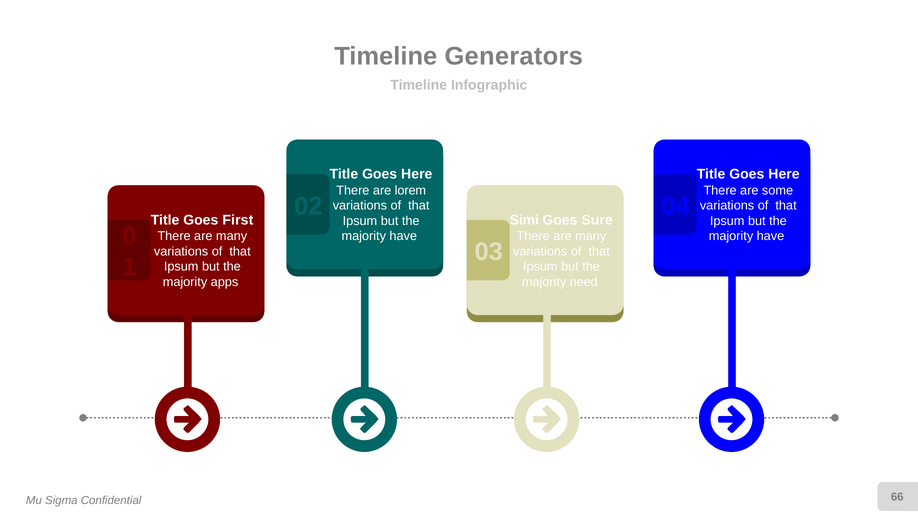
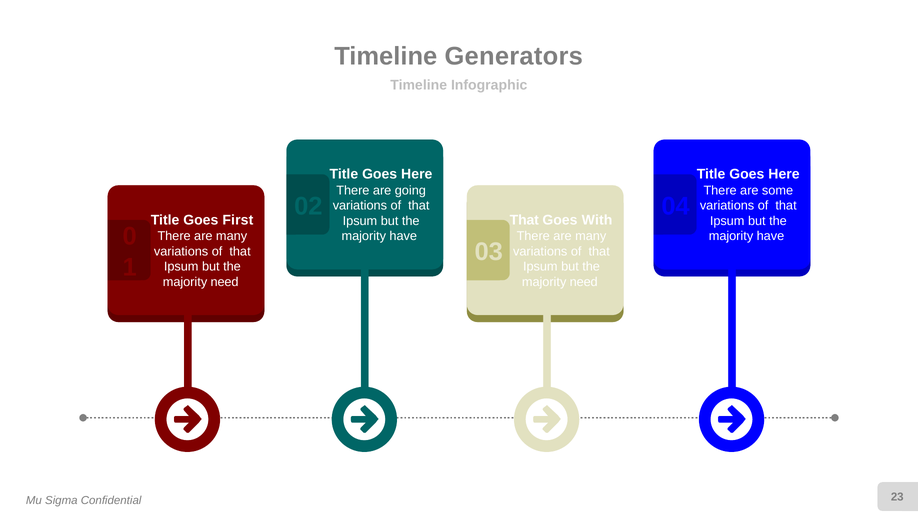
lorem: lorem -> going
Simi at (524, 220): Simi -> That
Sure: Sure -> With
apps at (225, 282): apps -> need
66: 66 -> 23
